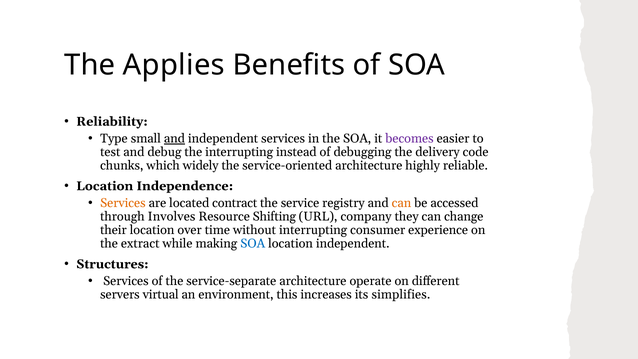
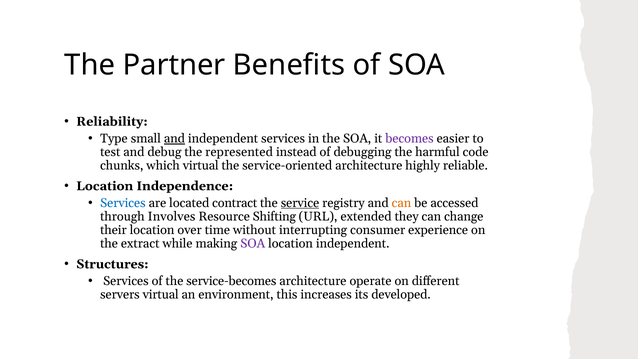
Applies: Applies -> Partner
the interrupting: interrupting -> represented
delivery: delivery -> harmful
which widely: widely -> virtual
Services at (123, 203) colour: orange -> blue
service underline: none -> present
company: company -> extended
SOA at (253, 244) colour: blue -> purple
service-separate: service-separate -> service-becomes
simplifies: simplifies -> developed
